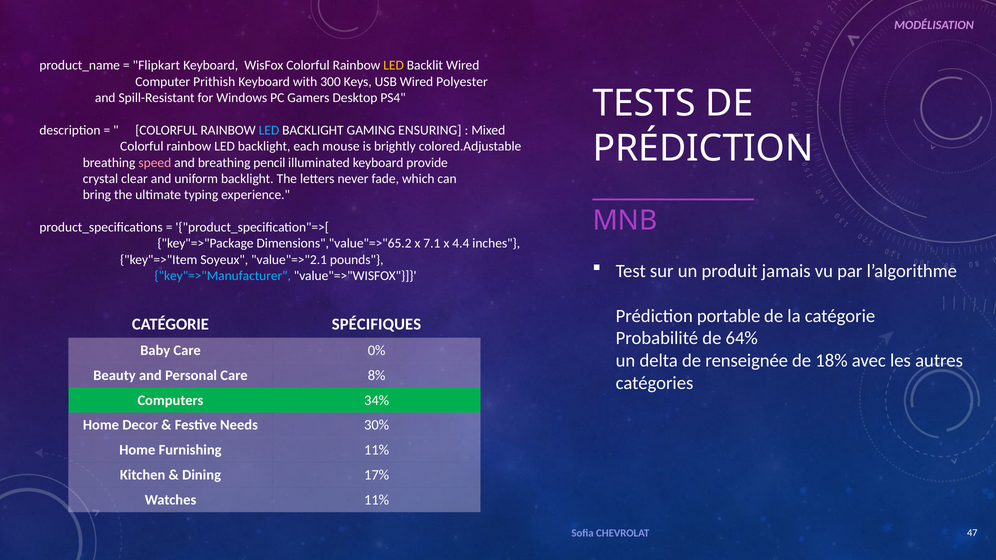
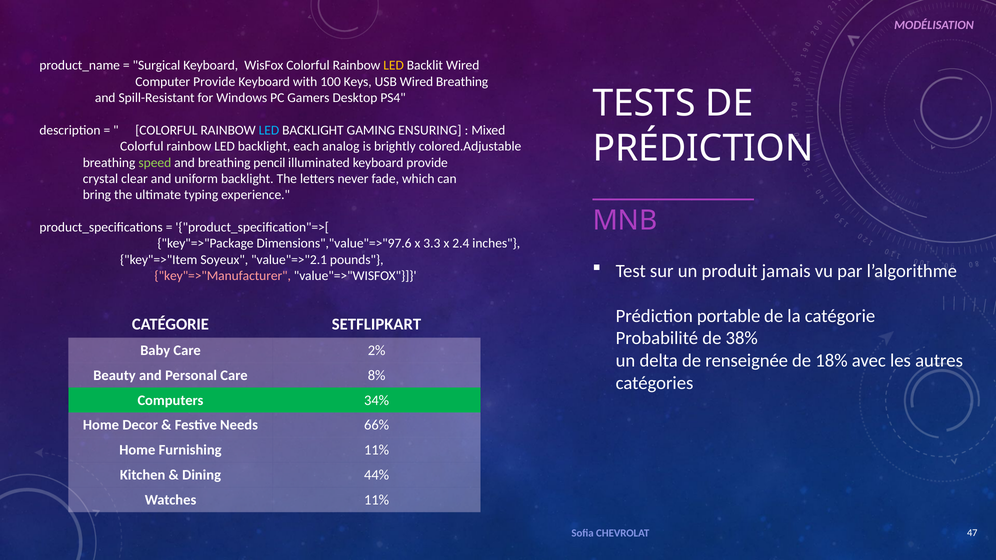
Flipkart: Flipkart -> Surgical
Computer Prithish: Prithish -> Provide
300: 300 -> 100
Wired Polyester: Polyester -> Breathing
mouse: mouse -> analog
speed colour: pink -> light green
Dimensions","value"=>"65.2: Dimensions","value"=>"65.2 -> Dimensions","value"=>"97.6
7.1: 7.1 -> 3.3
4.4: 4.4 -> 2.4
key"=>"Manufacturer colour: light blue -> pink
SPÉCIFIQUES: SPÉCIFIQUES -> SETFLIPKART
64%: 64% -> 38%
0%: 0% -> 2%
30%: 30% -> 66%
17%: 17% -> 44%
